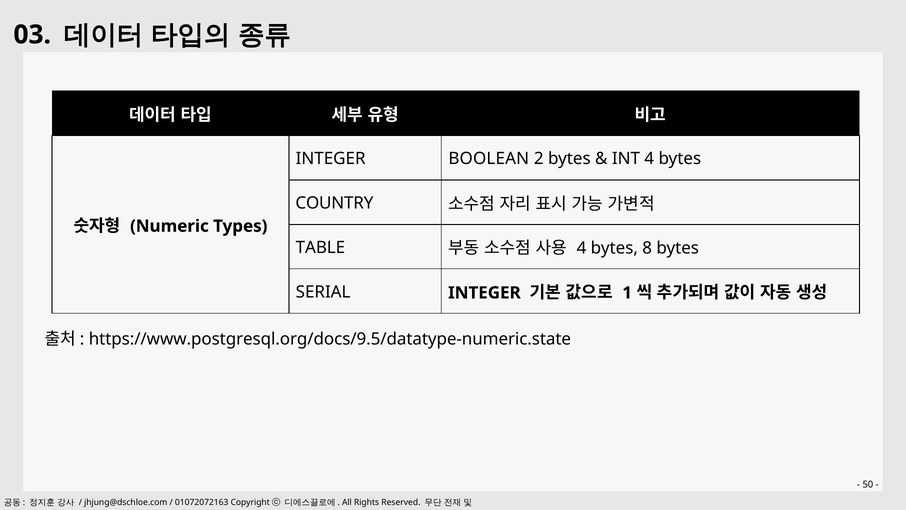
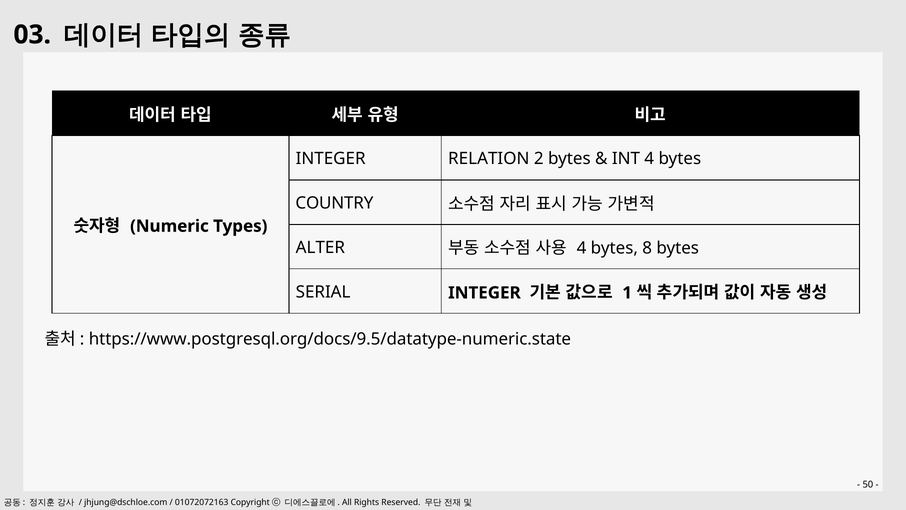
BOOLEAN: BOOLEAN -> RELATION
TABLE: TABLE -> ALTER
